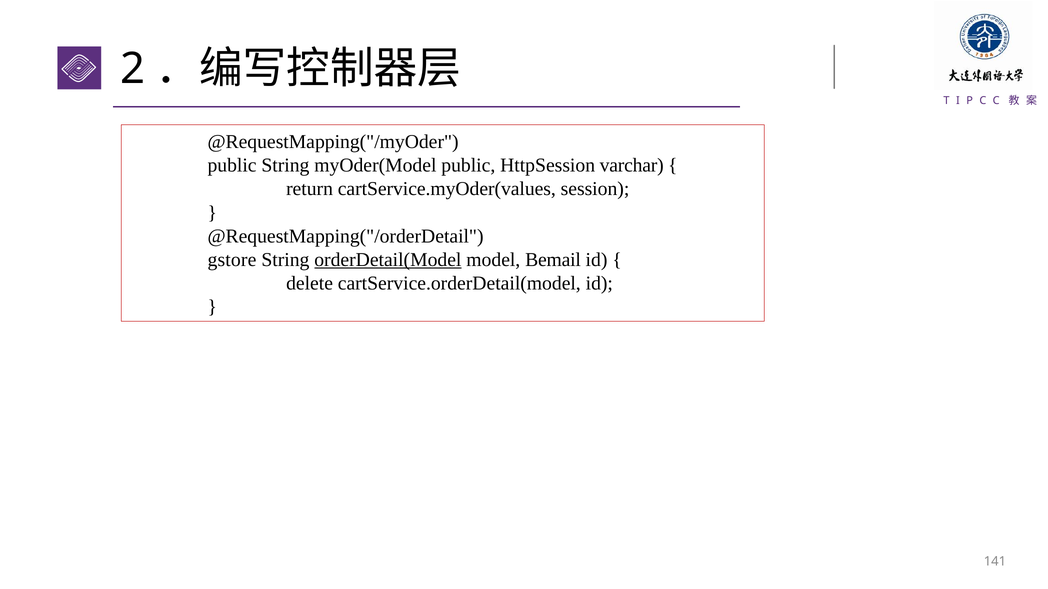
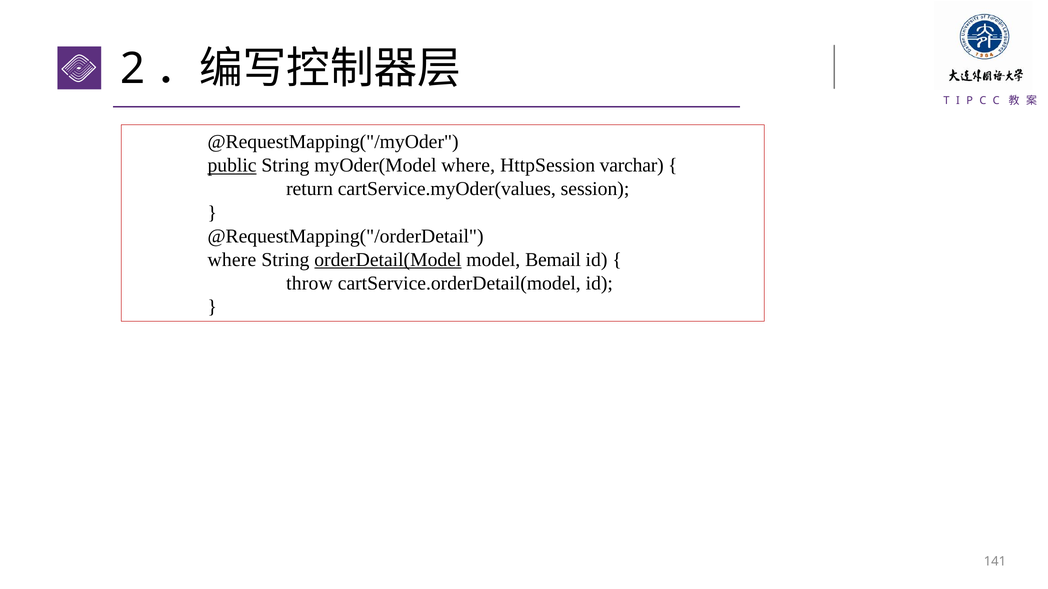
public at (232, 166) underline: none -> present
myOder(Model public: public -> where
gstore at (232, 260): gstore -> where
delete: delete -> throw
